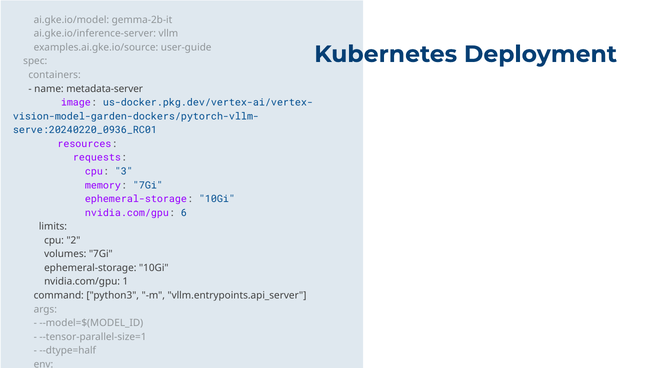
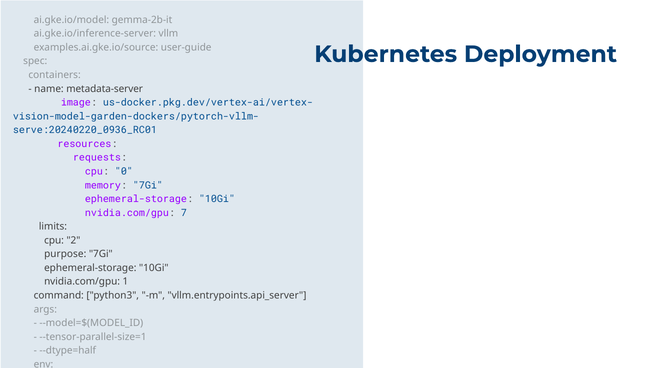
3: 3 -> 0
6: 6 -> 7
volumes: volumes -> purpose
